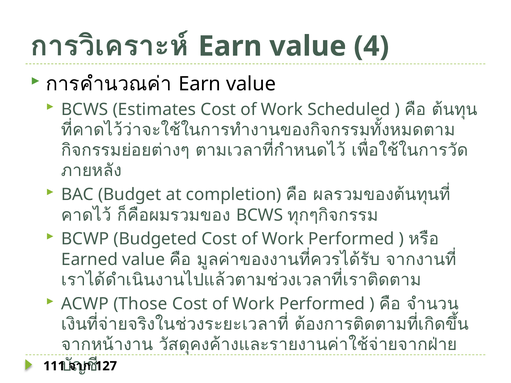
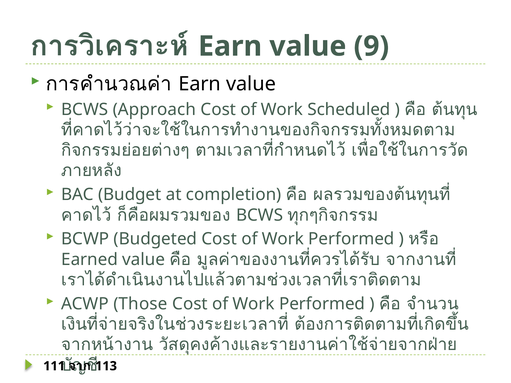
4: 4 -> 9
Estimates: Estimates -> Approach
127: 127 -> 113
